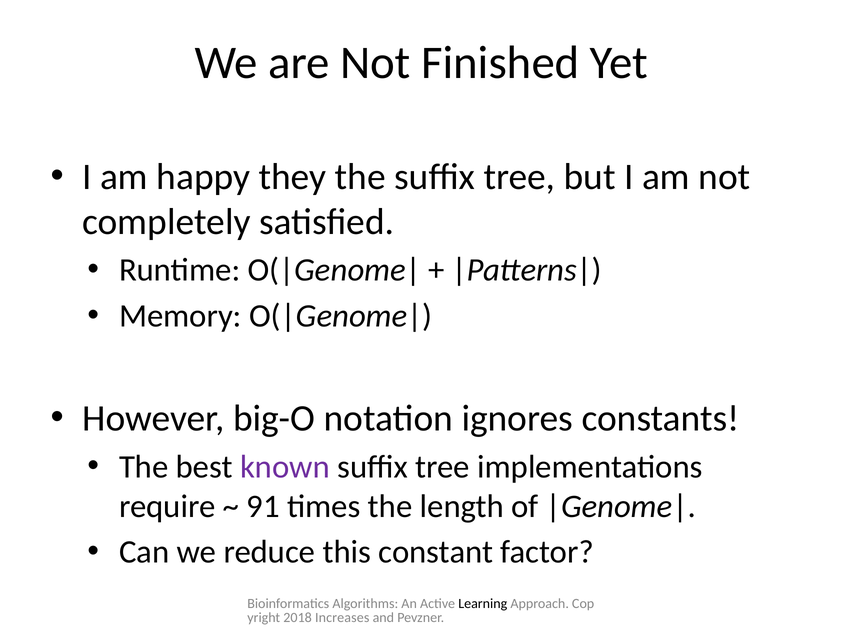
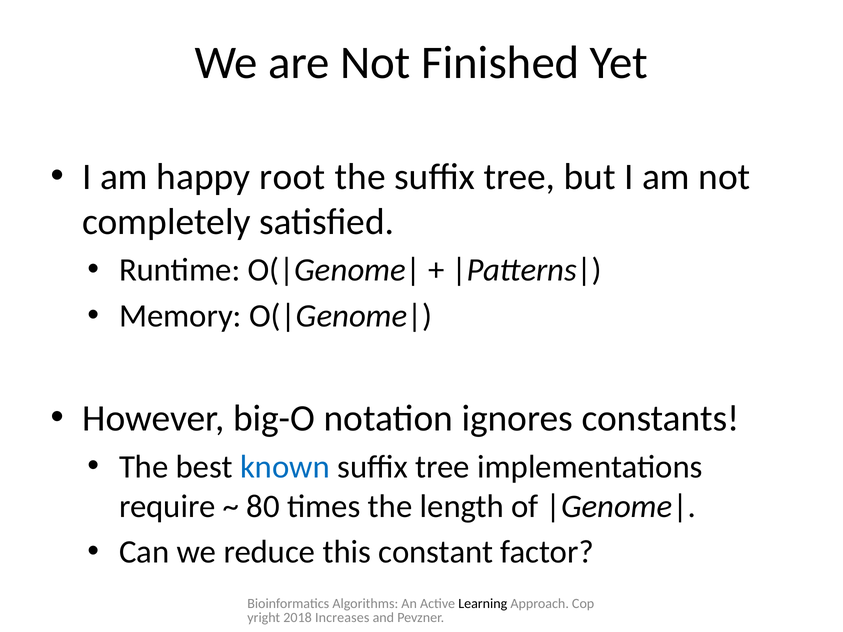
they: they -> root
known colour: purple -> blue
91: 91 -> 80
